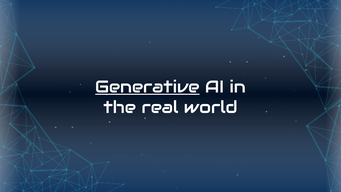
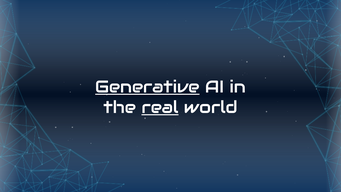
real underline: none -> present
